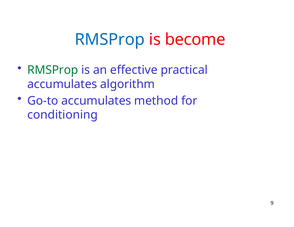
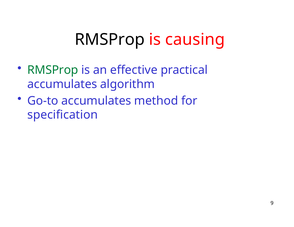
RMSProp at (110, 39) colour: blue -> black
become: become -> causing
conditioning: conditioning -> specification
